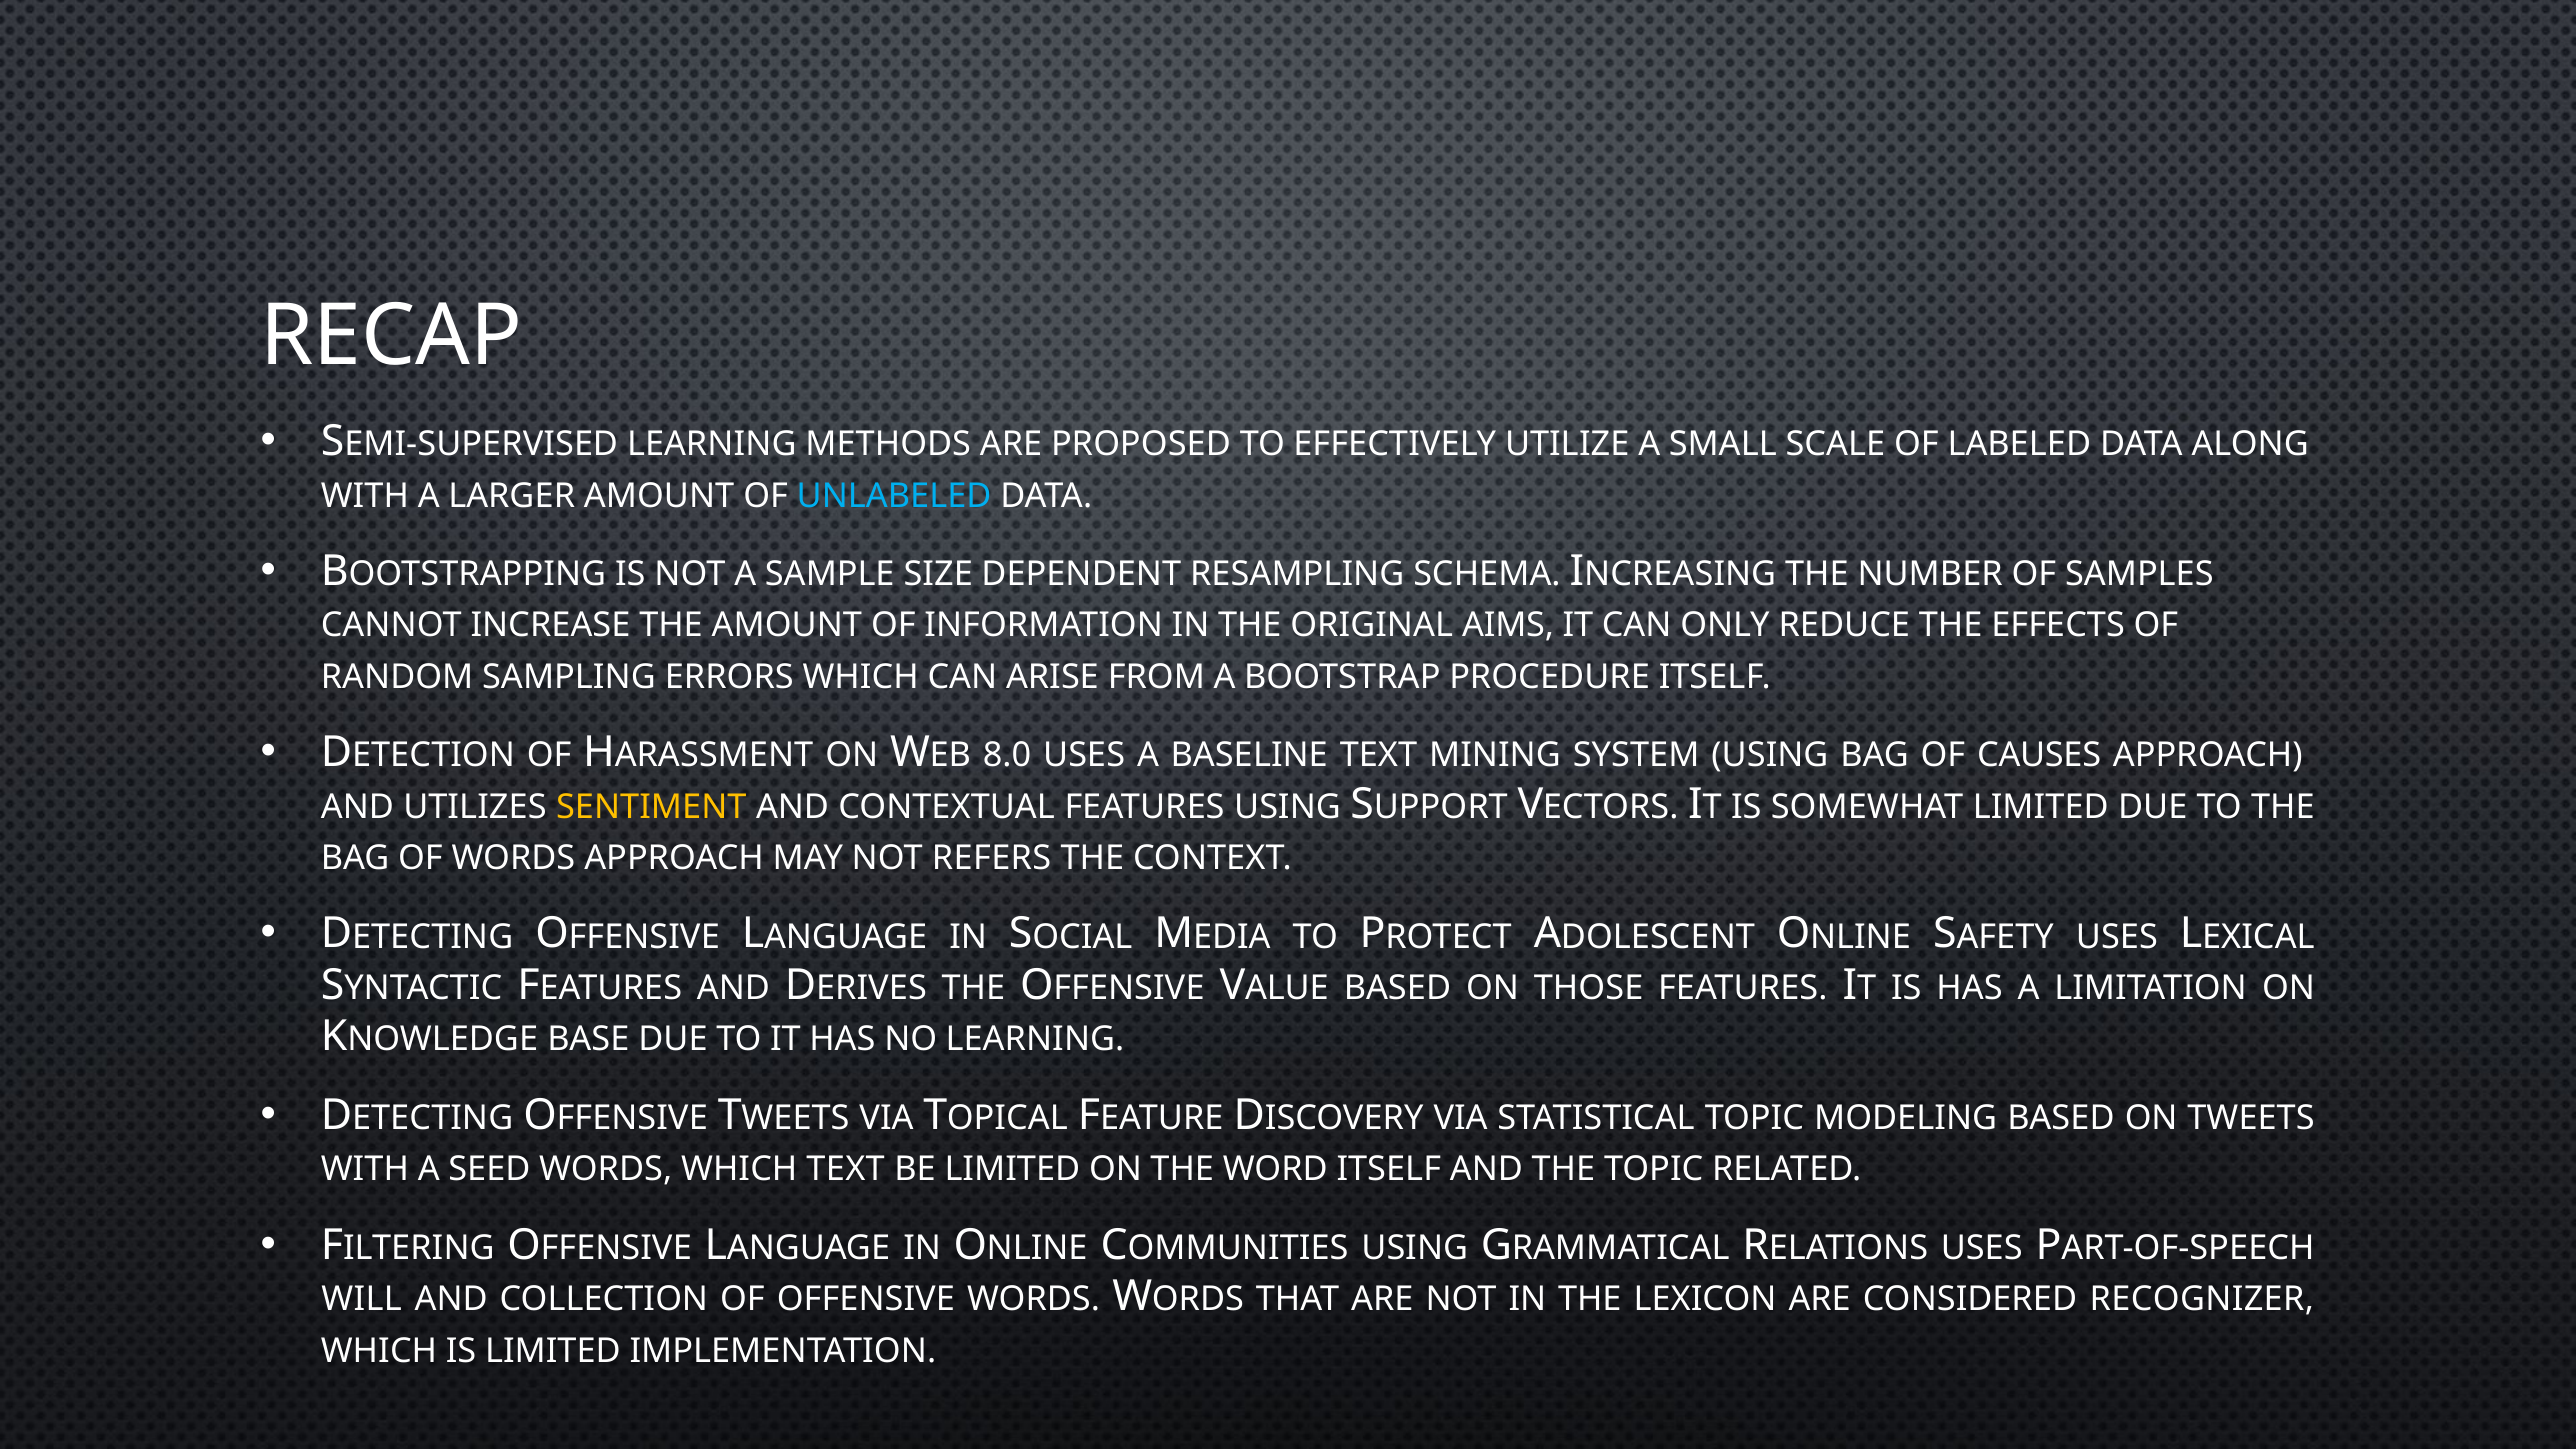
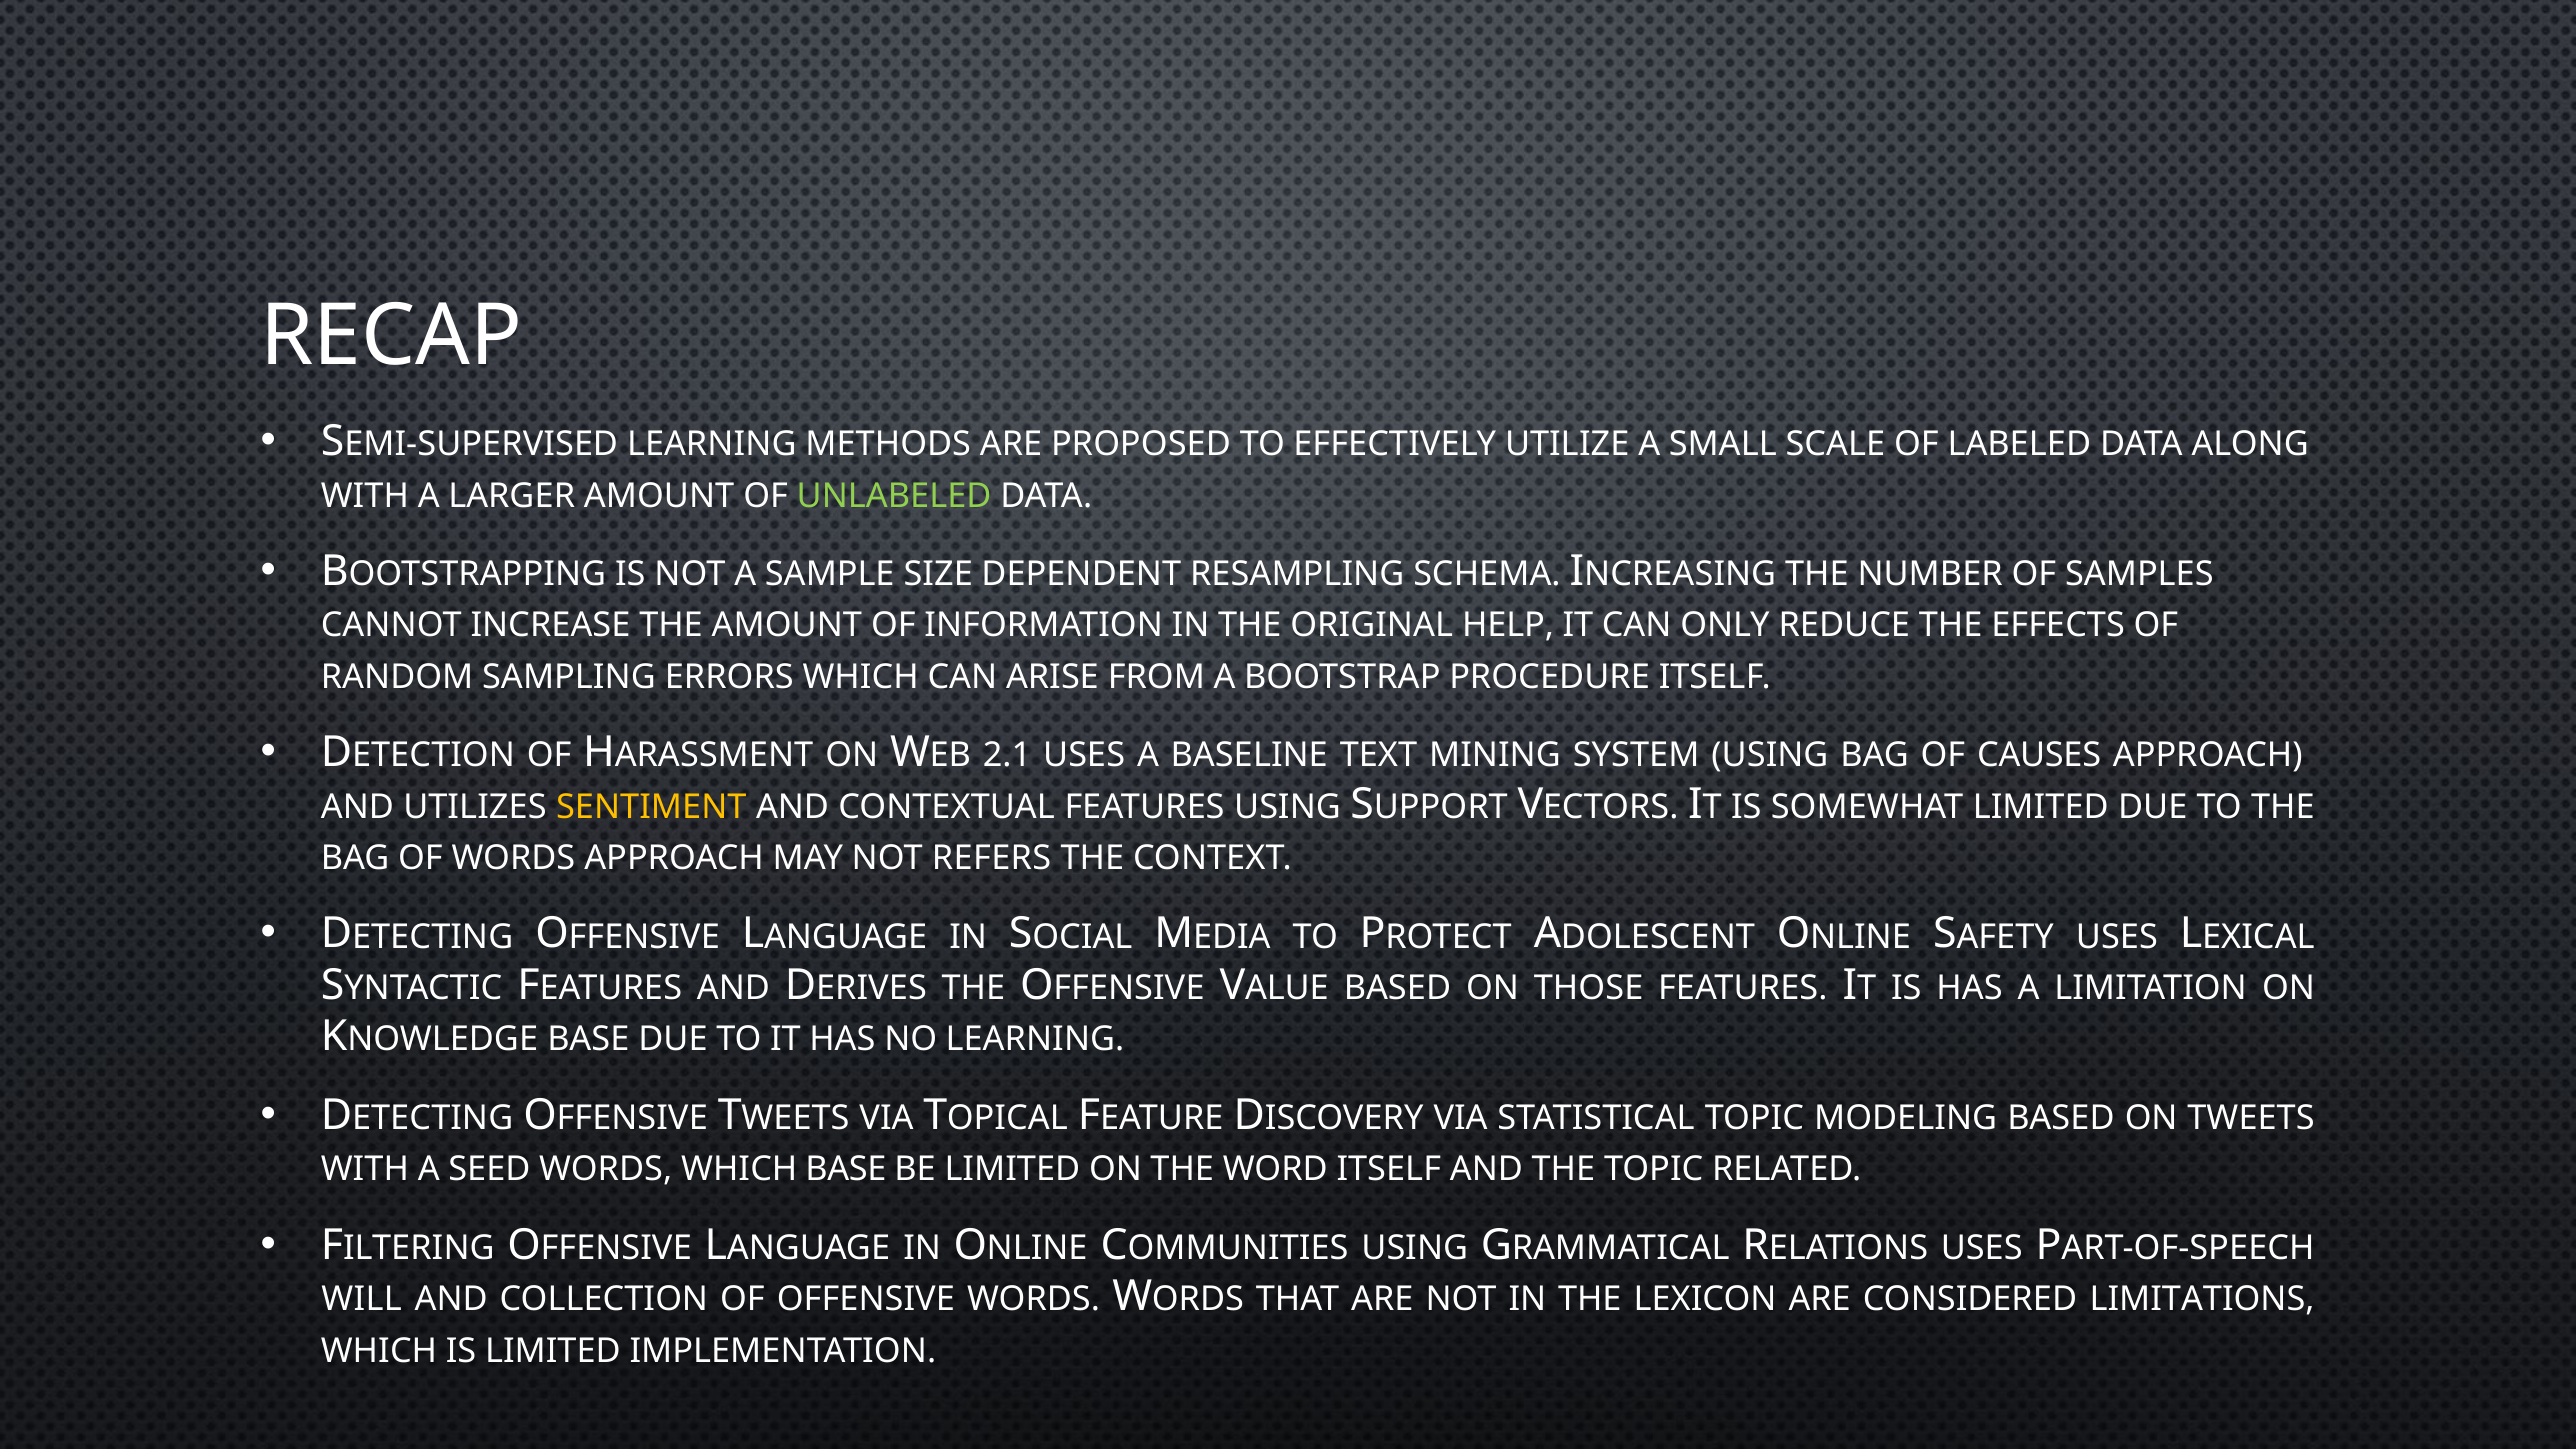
UNLABELED colour: light blue -> light green
AIMS: AIMS -> HELP
8.0: 8.0 -> 2.1
WHICH TEXT: TEXT -> BASE
RECOGNIZER: RECOGNIZER -> LIMITATIONS
